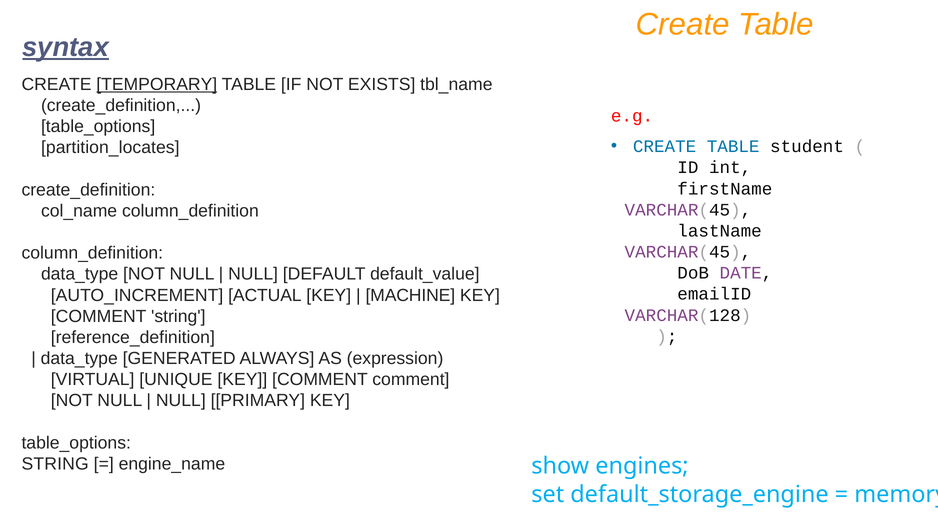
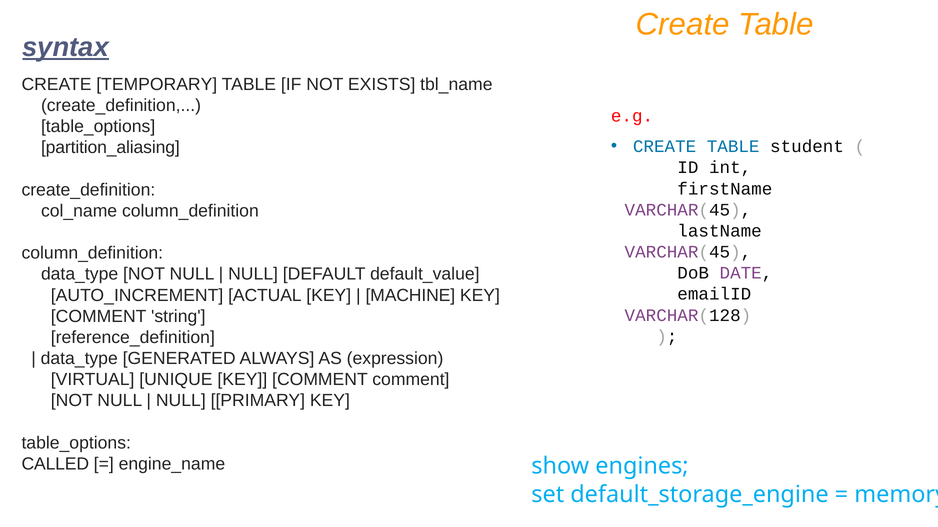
TEMPORARY underline: present -> none
partition_locates: partition_locates -> partition_aliasing
STRING at (55, 464): STRING -> CALLED
